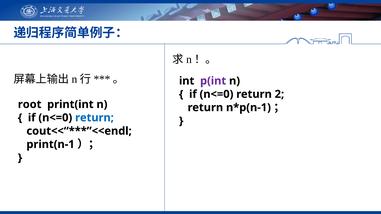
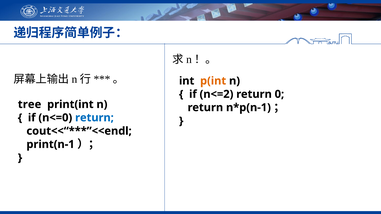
p(int colour: purple -> orange
n<=0 at (216, 94): n<=0 -> n<=2
2: 2 -> 0
root: root -> tree
